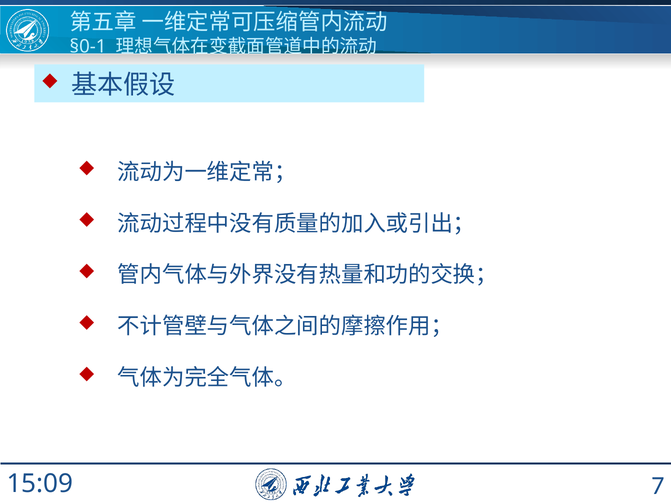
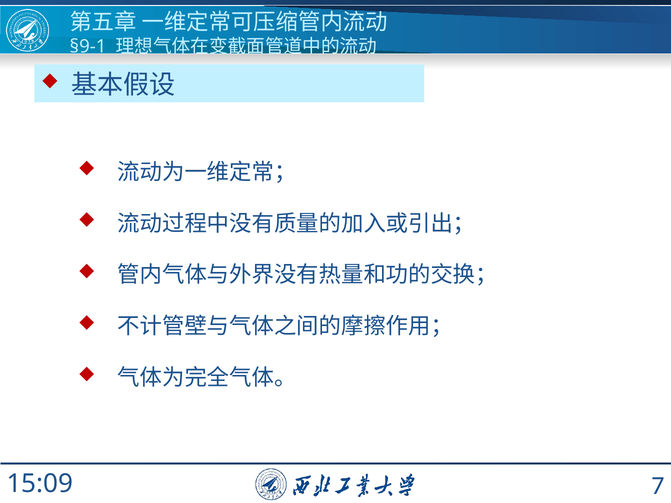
§0-1: §0-1 -> §9-1
